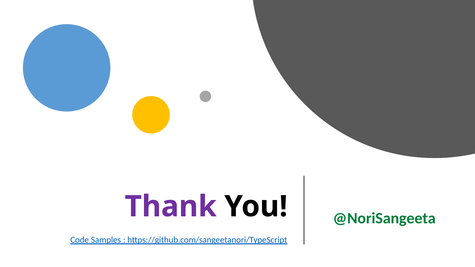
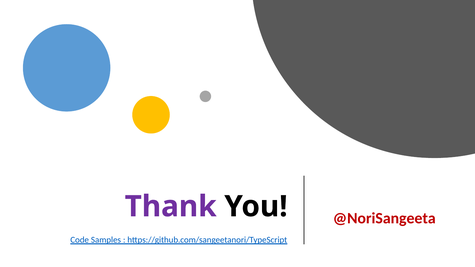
@NoriSangeeta colour: green -> red
